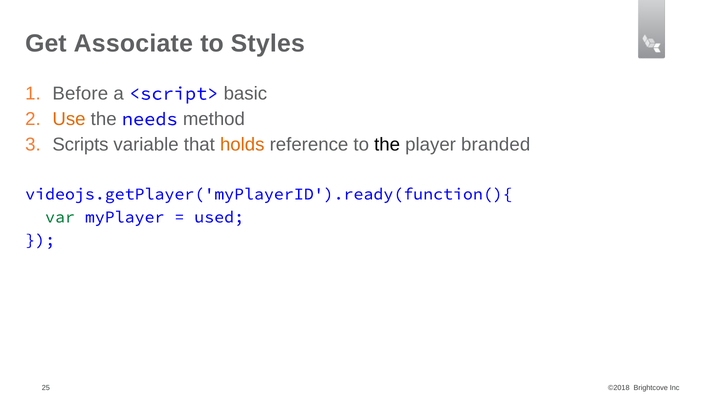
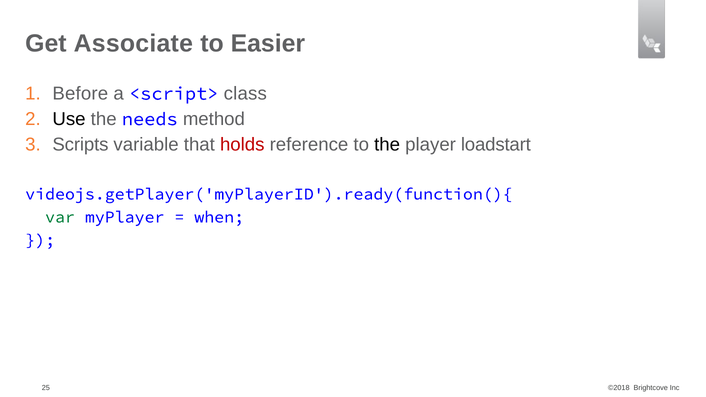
Styles: Styles -> Easier
basic: basic -> class
Use colour: orange -> black
holds colour: orange -> red
branded: branded -> loadstart
used: used -> when
